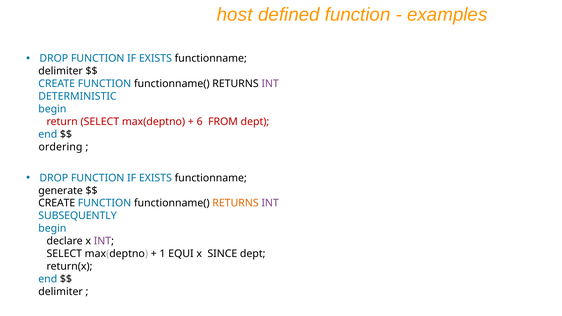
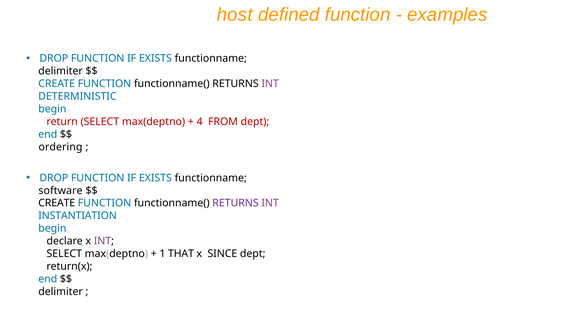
6: 6 -> 4
generate: generate -> software
RETURNS at (235, 203) colour: orange -> purple
SUBSEQUENTLY: SUBSEQUENTLY -> INSTANTIATION
EQUI: EQUI -> THAT
